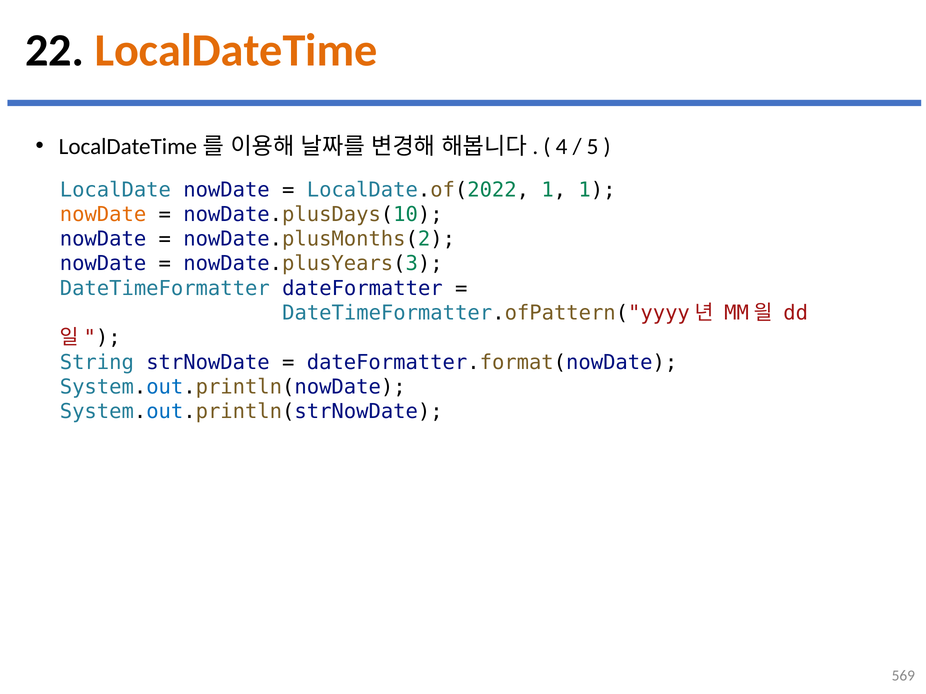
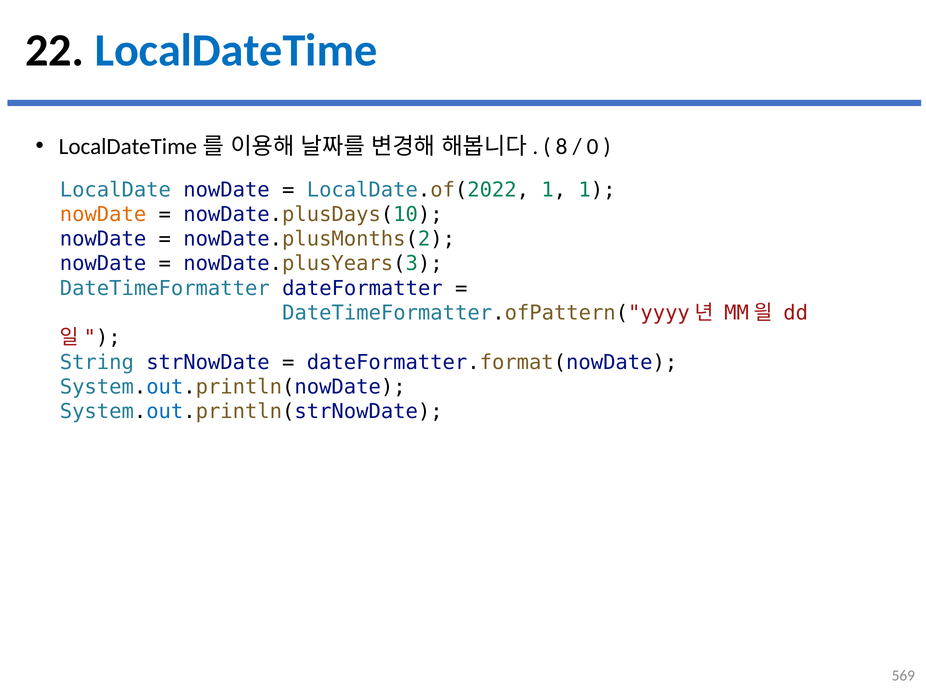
LocalDateTime colour: orange -> blue
4: 4 -> 8
5: 5 -> 0
